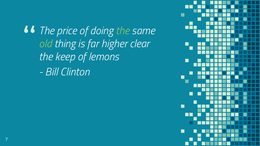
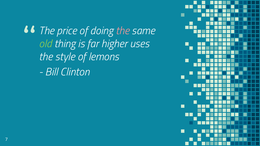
the at (123, 31) colour: light green -> pink
clear: clear -> uses
keep: keep -> style
